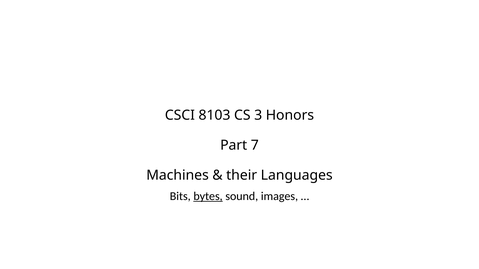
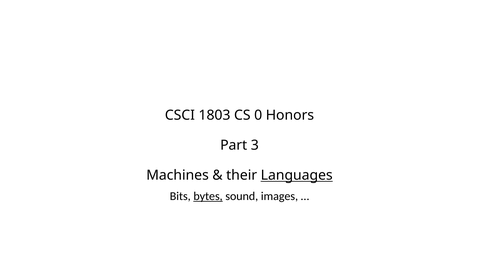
8103: 8103 -> 1803
3: 3 -> 0
7: 7 -> 3
Languages underline: none -> present
